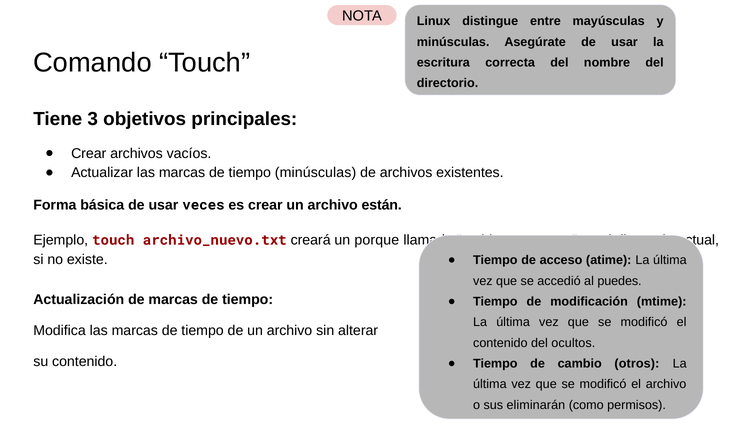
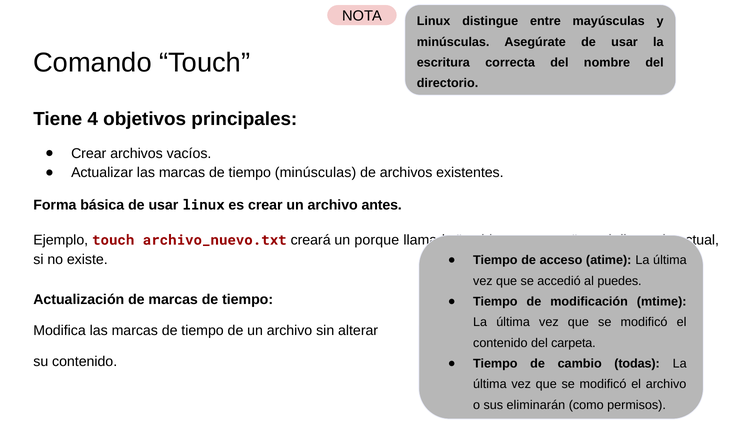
3: 3 -> 4
usar veces: veces -> linux
están: están -> antes
ocultos: ocultos -> carpeta
otros: otros -> todas
